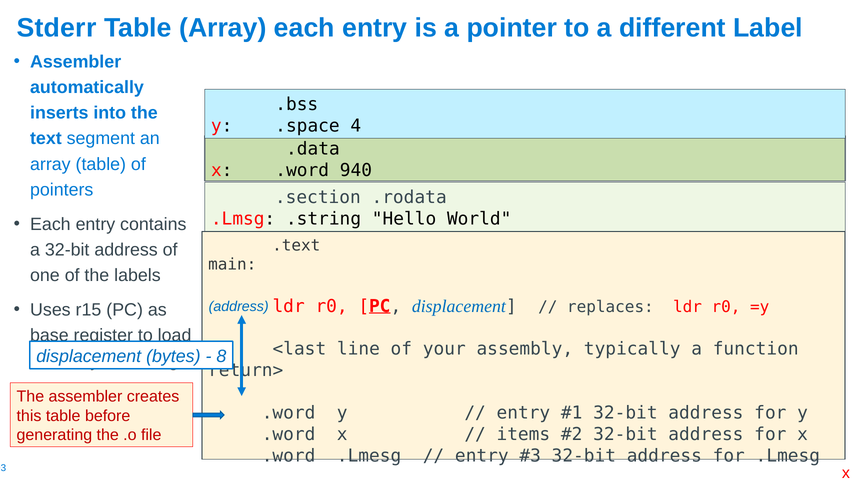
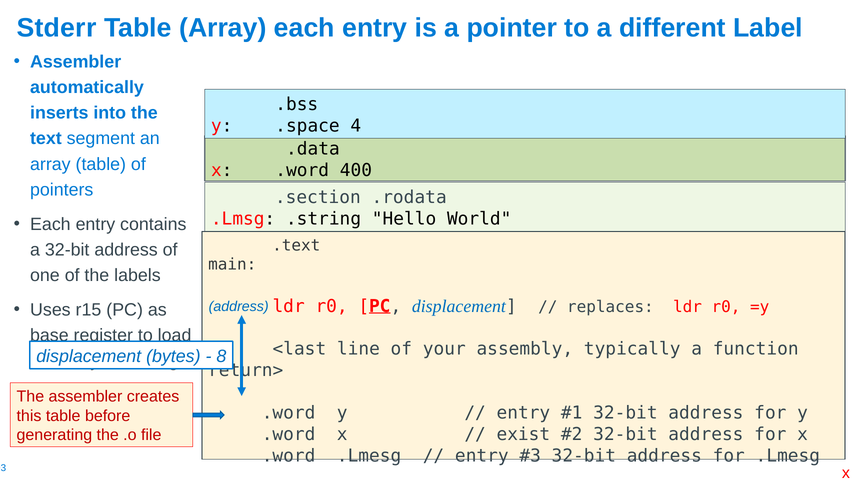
940: 940 -> 400
items: items -> exist
